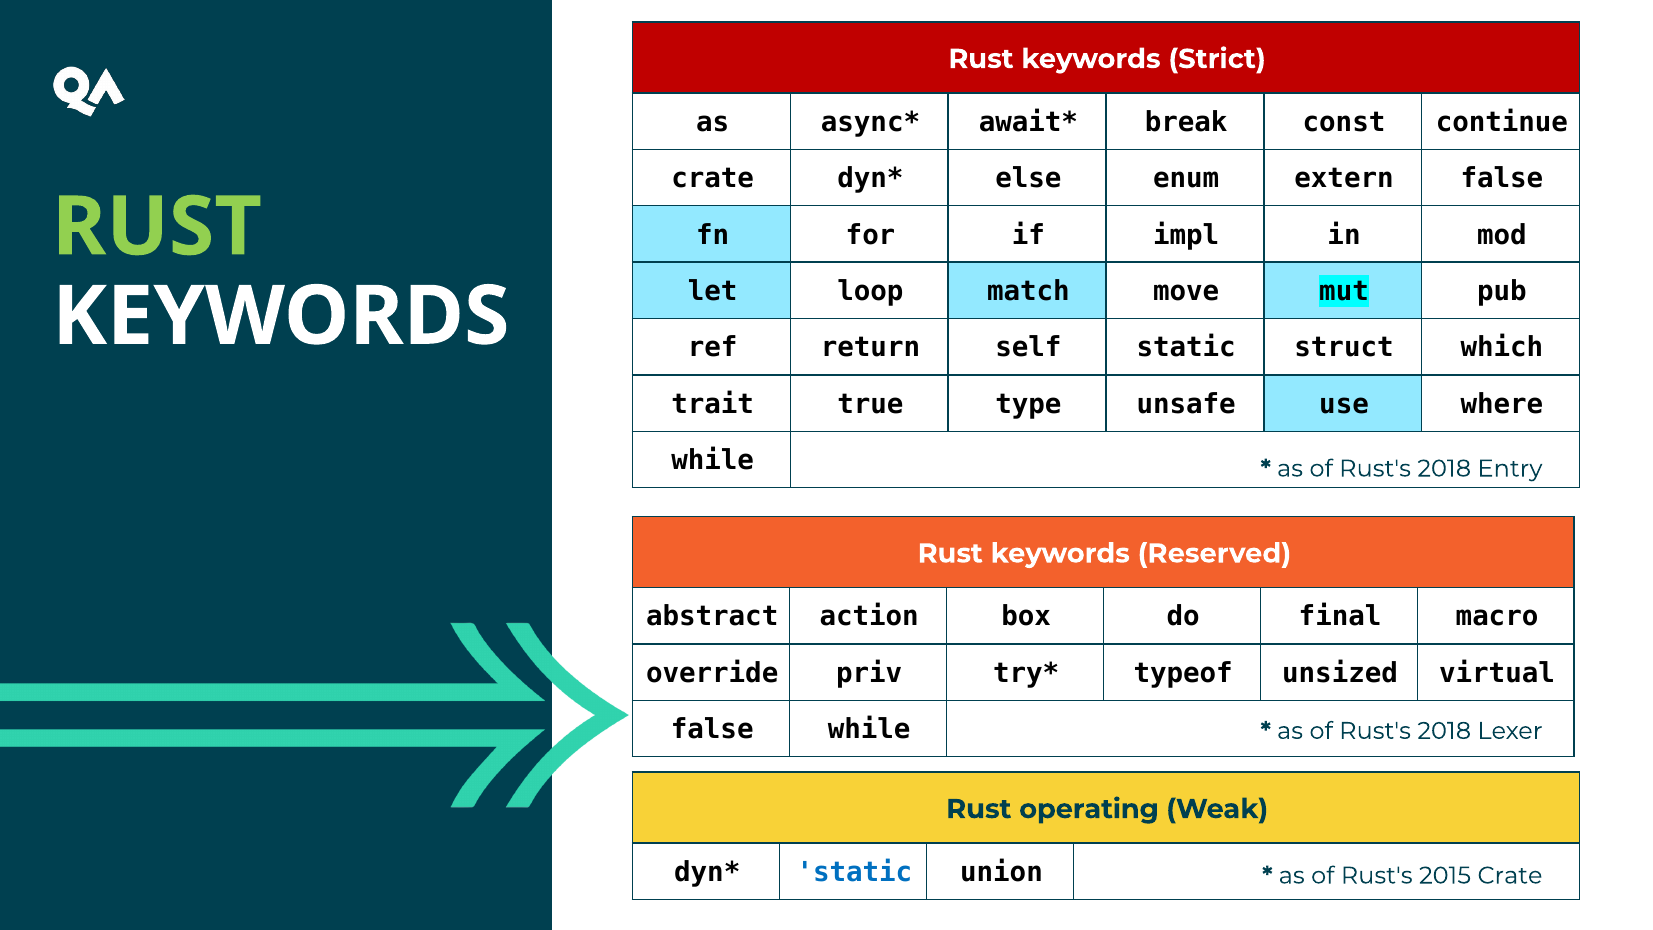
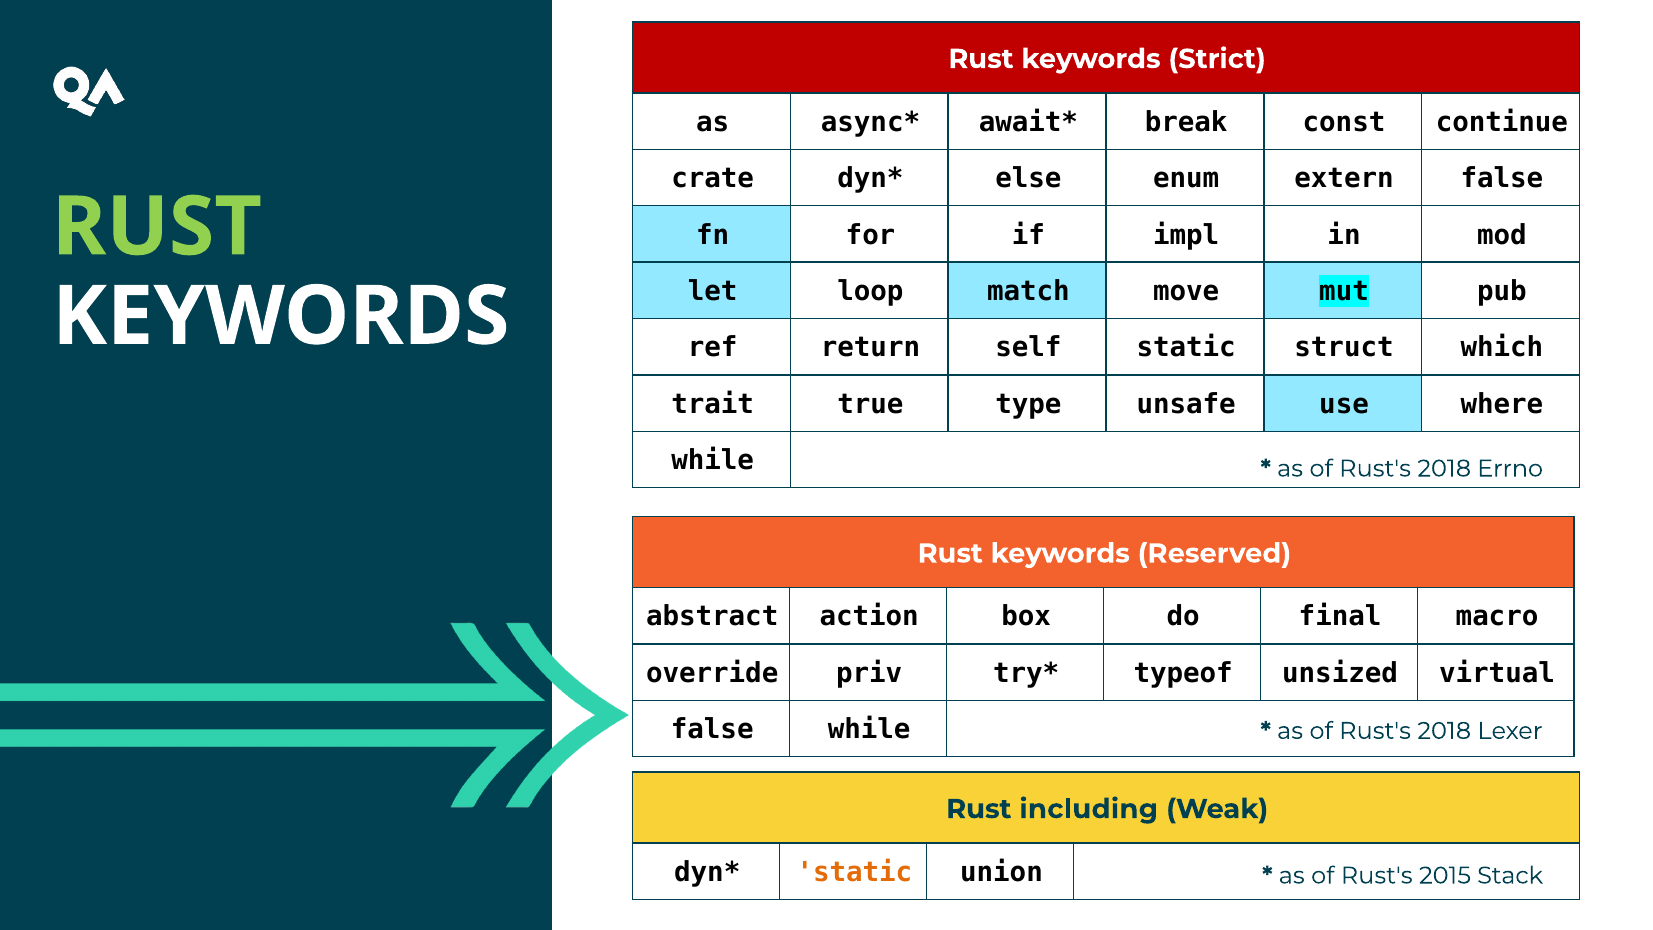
Entry: Entry -> Errno
operating: operating -> including
static at (854, 872) colour: blue -> orange
2015 Crate: Crate -> Stack
